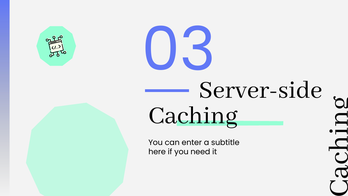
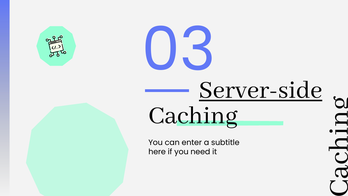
Server-side underline: none -> present
